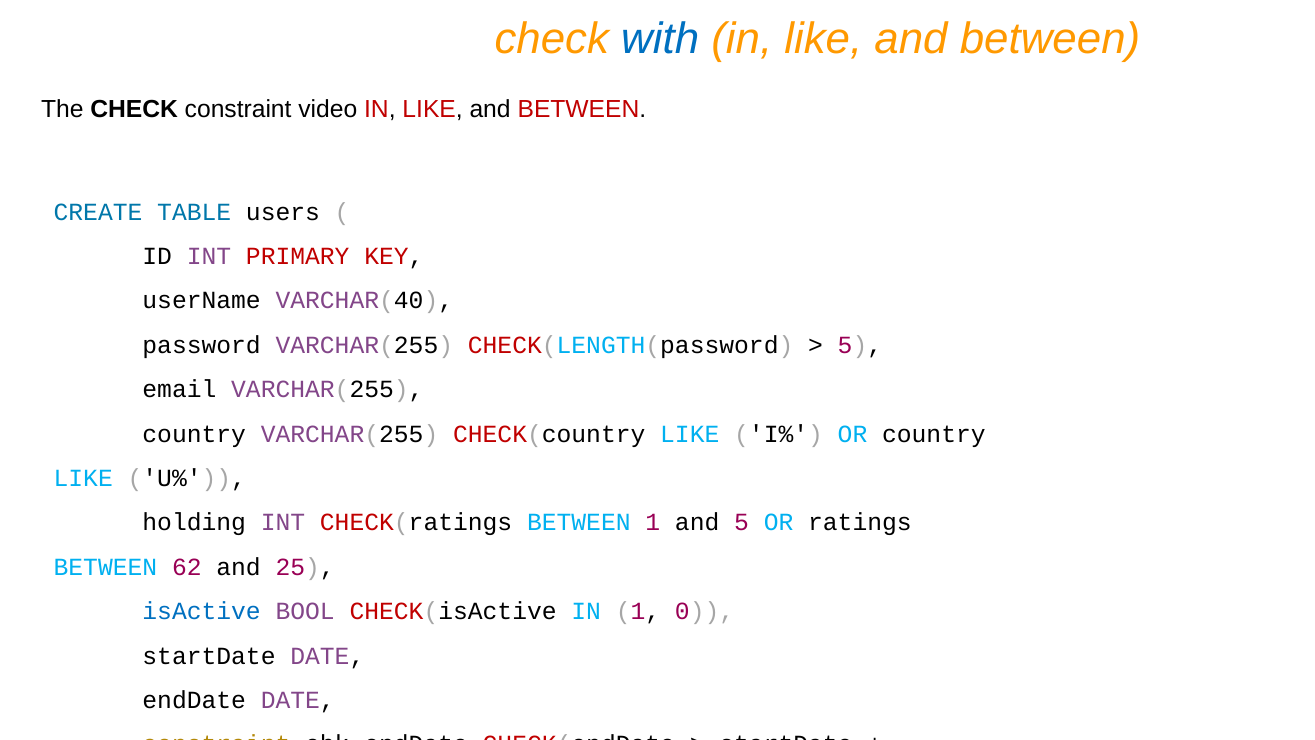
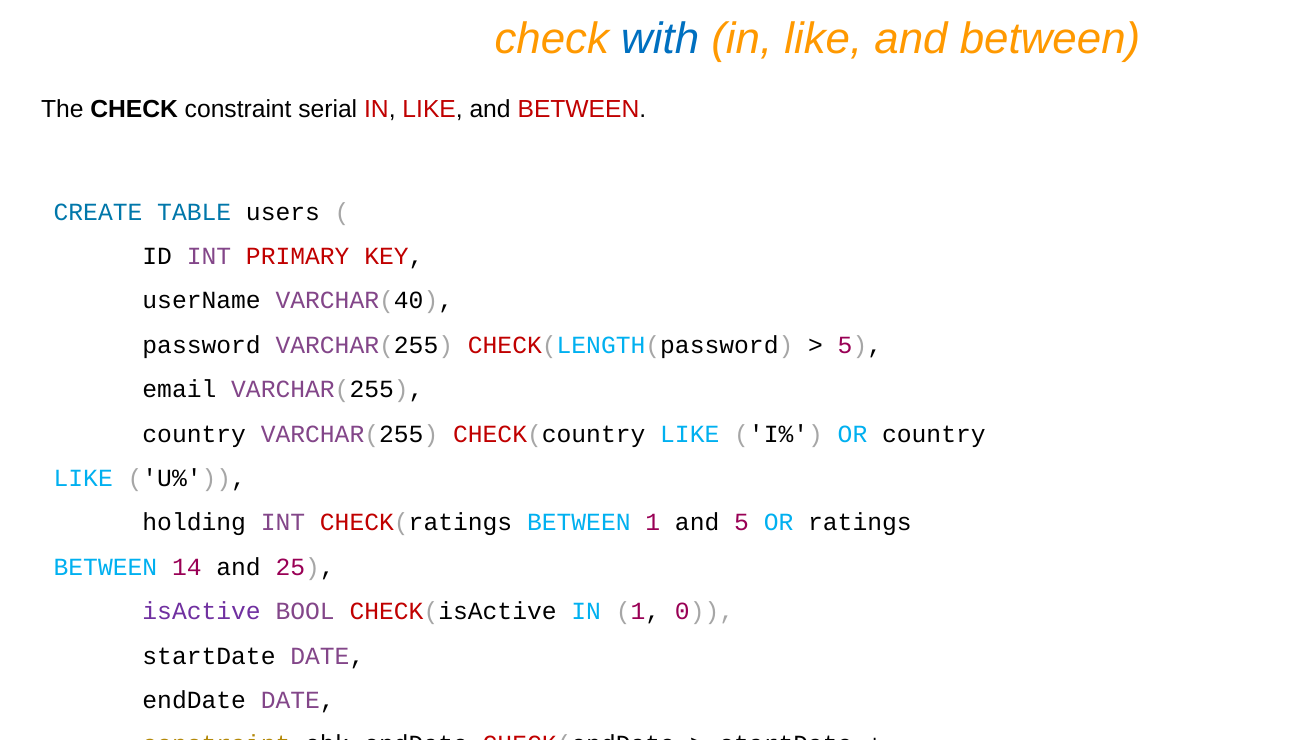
video: video -> serial
62: 62 -> 14
isActive colour: blue -> purple
